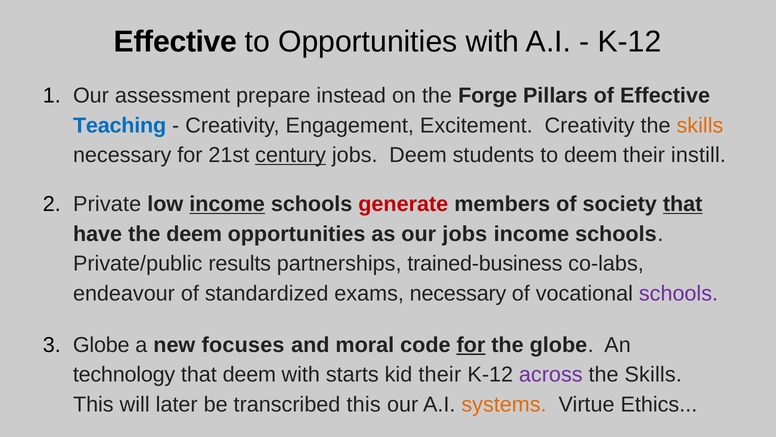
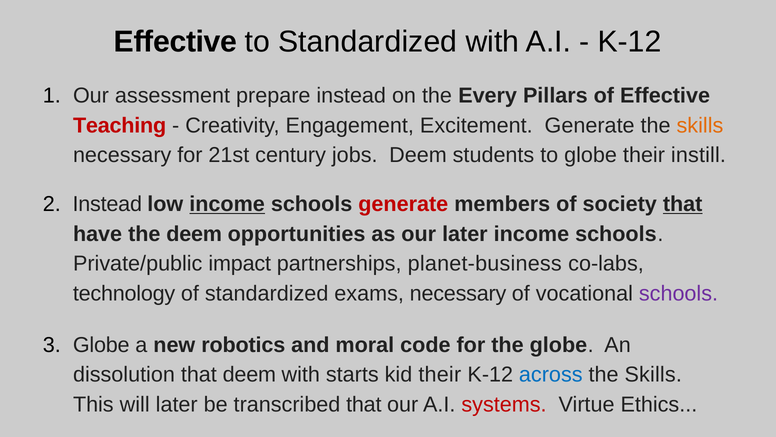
to Opportunities: Opportunities -> Standardized
Forge: Forge -> Every
Teaching colour: blue -> red
Excitement Creativity: Creativity -> Generate
century underline: present -> none
to deem: deem -> globe
Private at (107, 204): Private -> Instead
our jobs: jobs -> later
results: results -> impact
trained-business: trained-business -> planet-business
endeavour: endeavour -> technology
focuses: focuses -> robotics
for at (471, 345) underline: present -> none
technology: technology -> dissolution
across colour: purple -> blue
transcribed this: this -> that
systems colour: orange -> red
